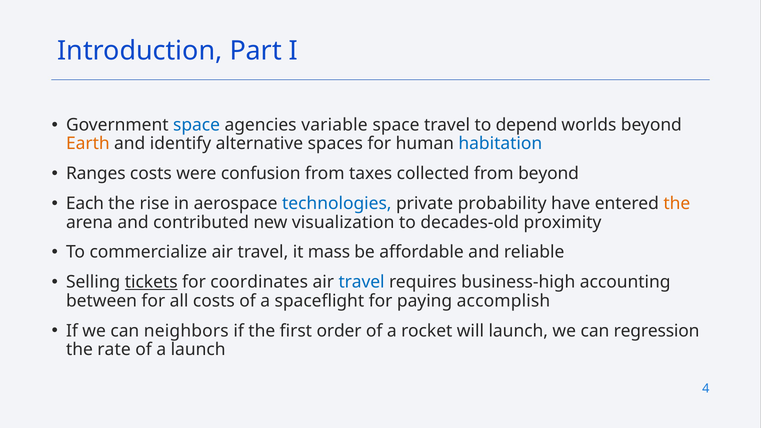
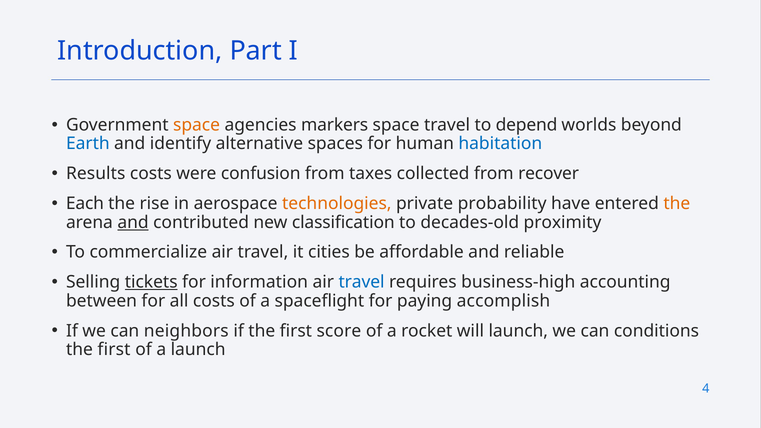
space at (197, 125) colour: blue -> orange
variable: variable -> markers
Earth colour: orange -> blue
Ranges: Ranges -> Results
from beyond: beyond -> recover
technologies colour: blue -> orange
and at (133, 222) underline: none -> present
visualization: visualization -> classification
mass: mass -> cities
coordinates: coordinates -> information
order: order -> score
regression: regression -> conditions
rate at (114, 350): rate -> first
